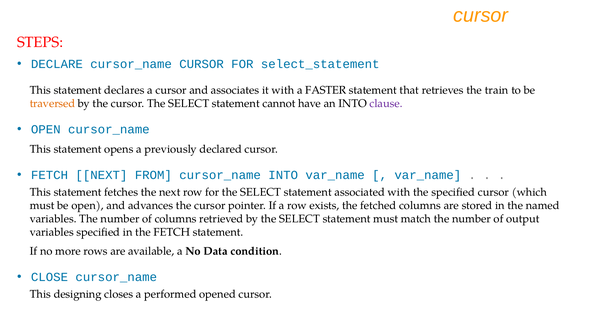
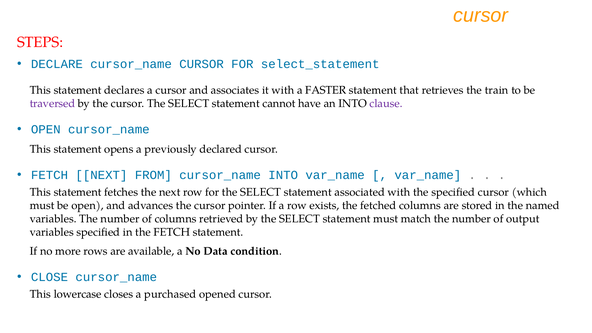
traversed colour: orange -> purple
designing: designing -> lowercase
performed: performed -> purchased
